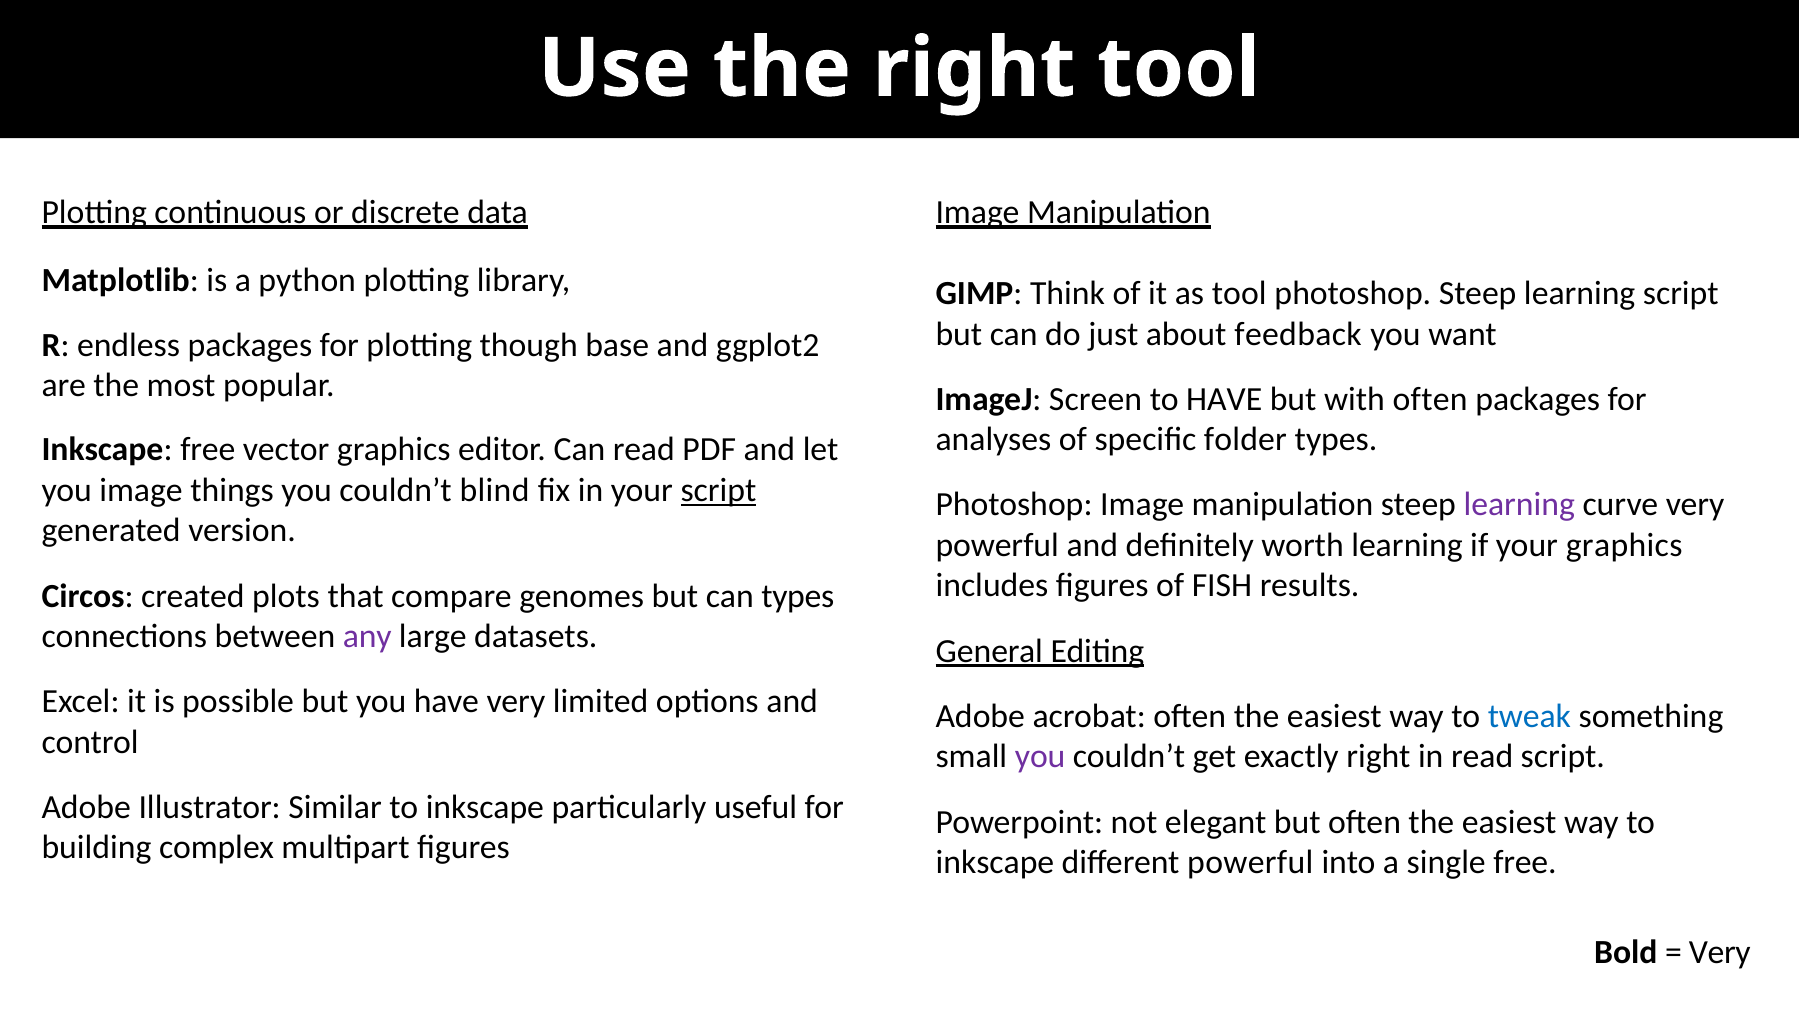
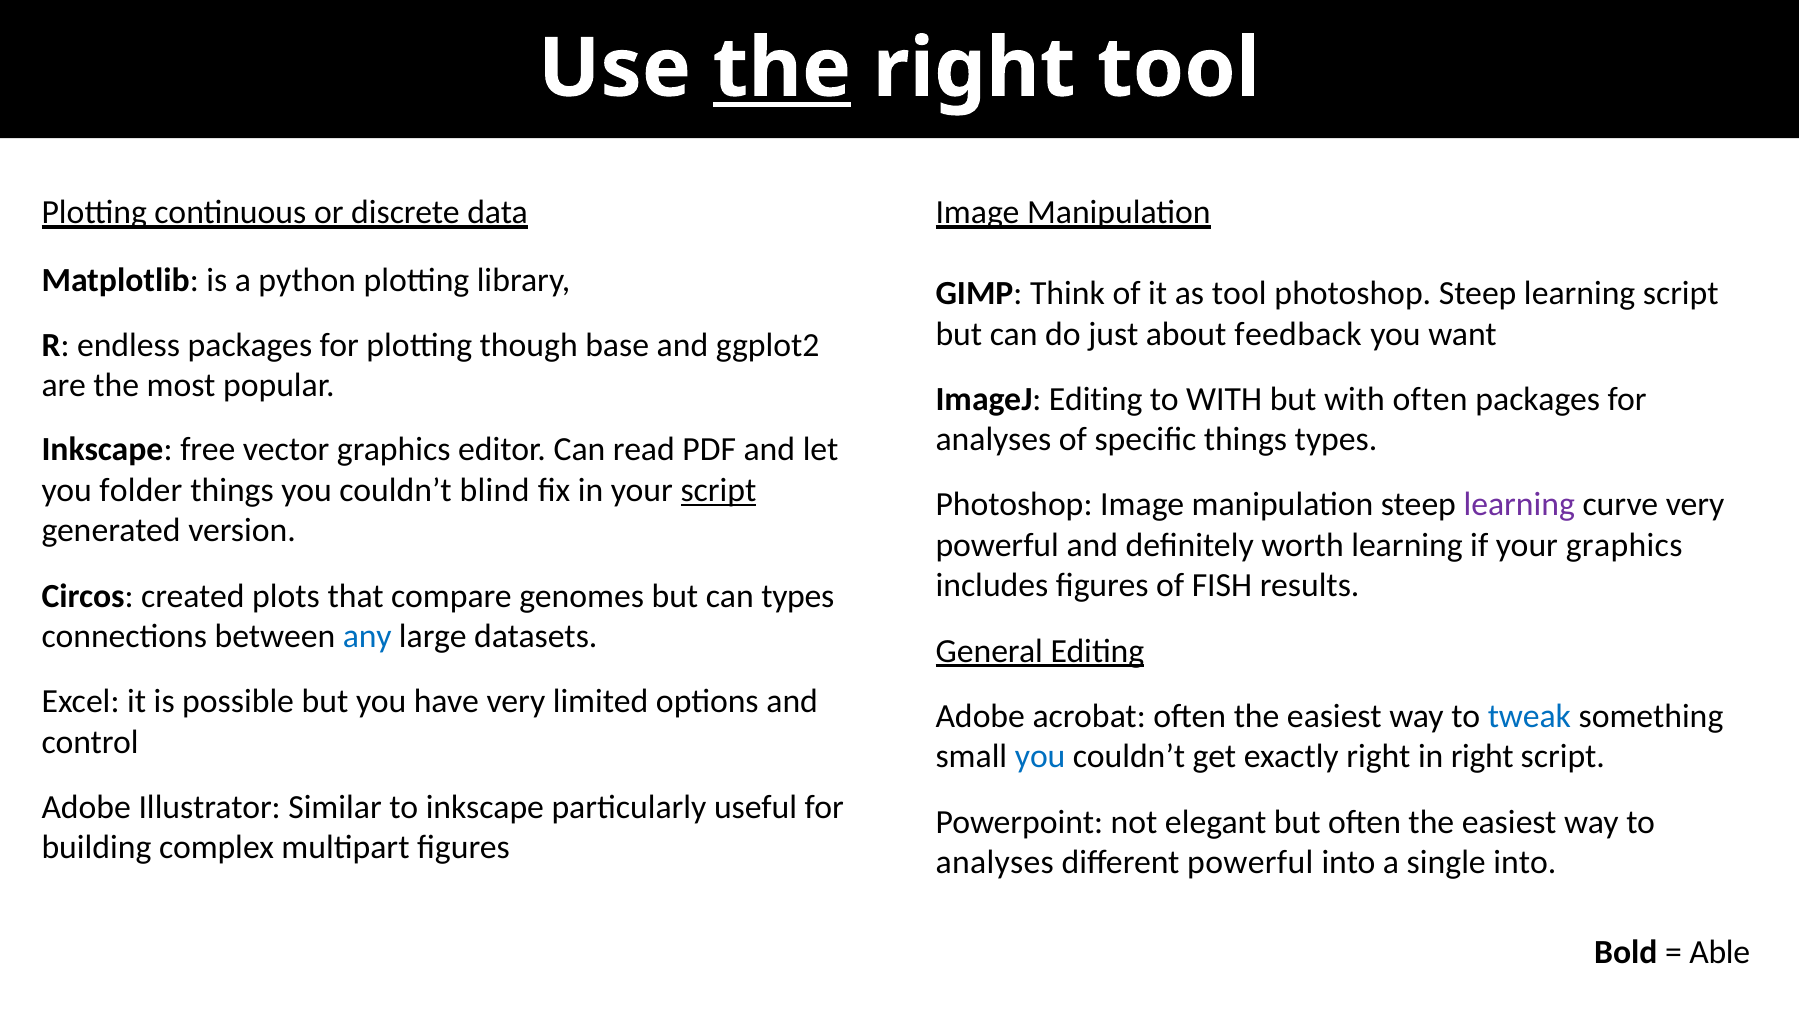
the at (782, 69) underline: none -> present
ImageJ Screen: Screen -> Editing
to HAVE: HAVE -> WITH
specific folder: folder -> things
you image: image -> folder
any colour: purple -> blue
you at (1040, 757) colour: purple -> blue
in read: read -> right
inkscape at (995, 862): inkscape -> analyses
single free: free -> into
Very at (1720, 952): Very -> Able
